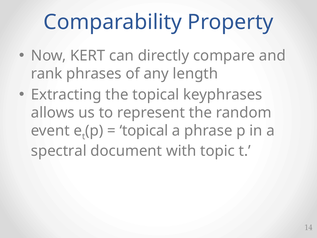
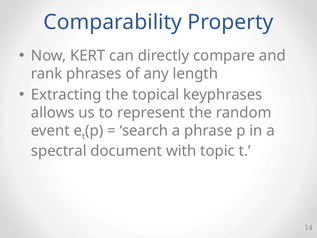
topical at (144, 130): topical -> search
